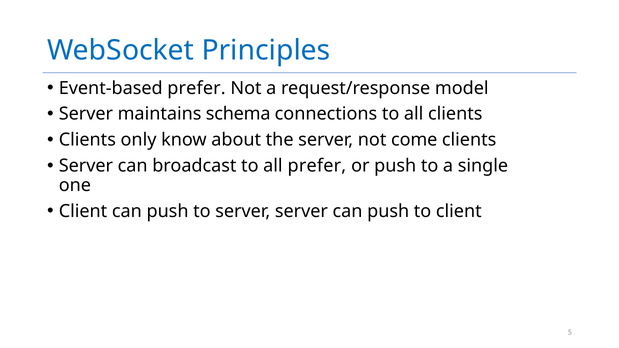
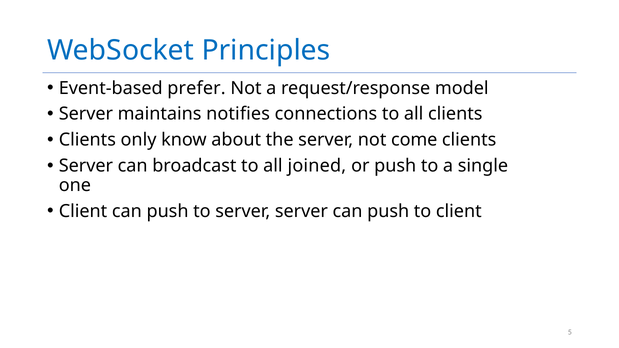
schema: schema -> notifies
all prefer: prefer -> joined
